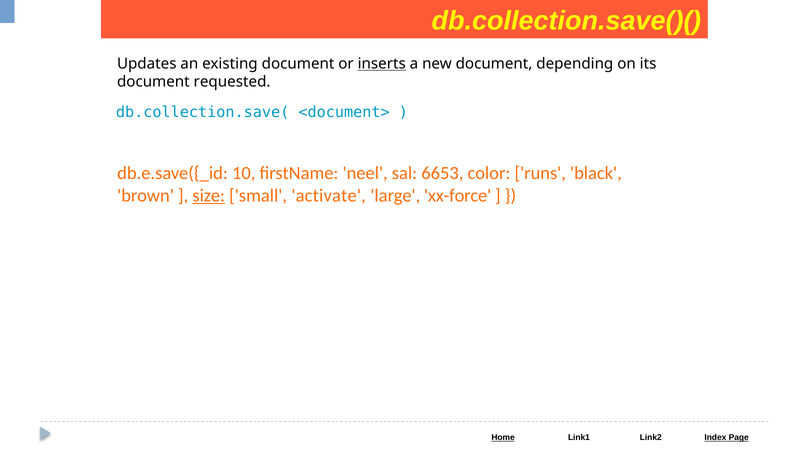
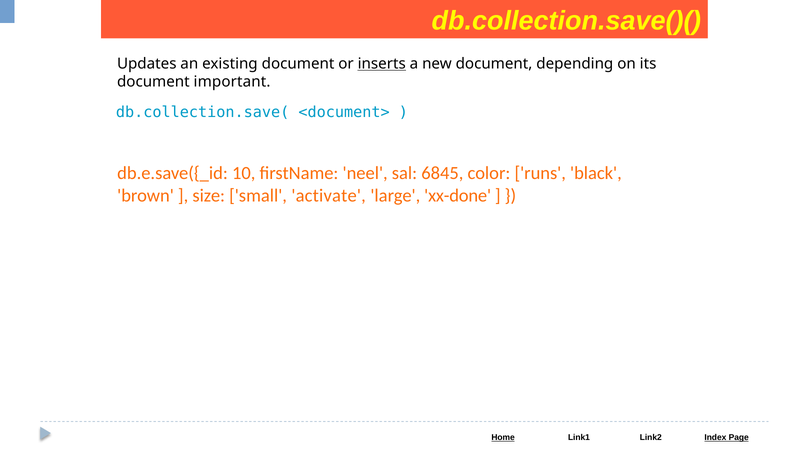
requested: requested -> important
6653: 6653 -> 6845
size underline: present -> none
xx-force: xx-force -> xx-done
